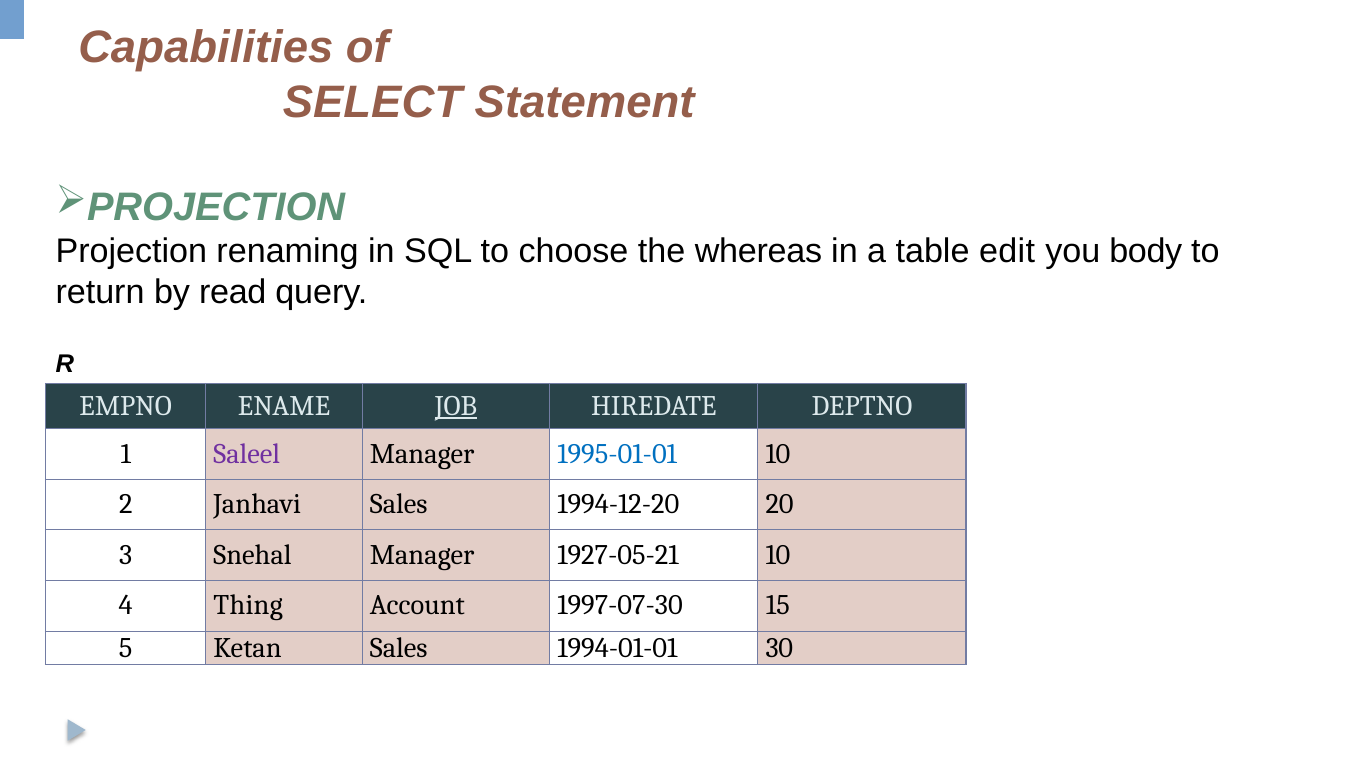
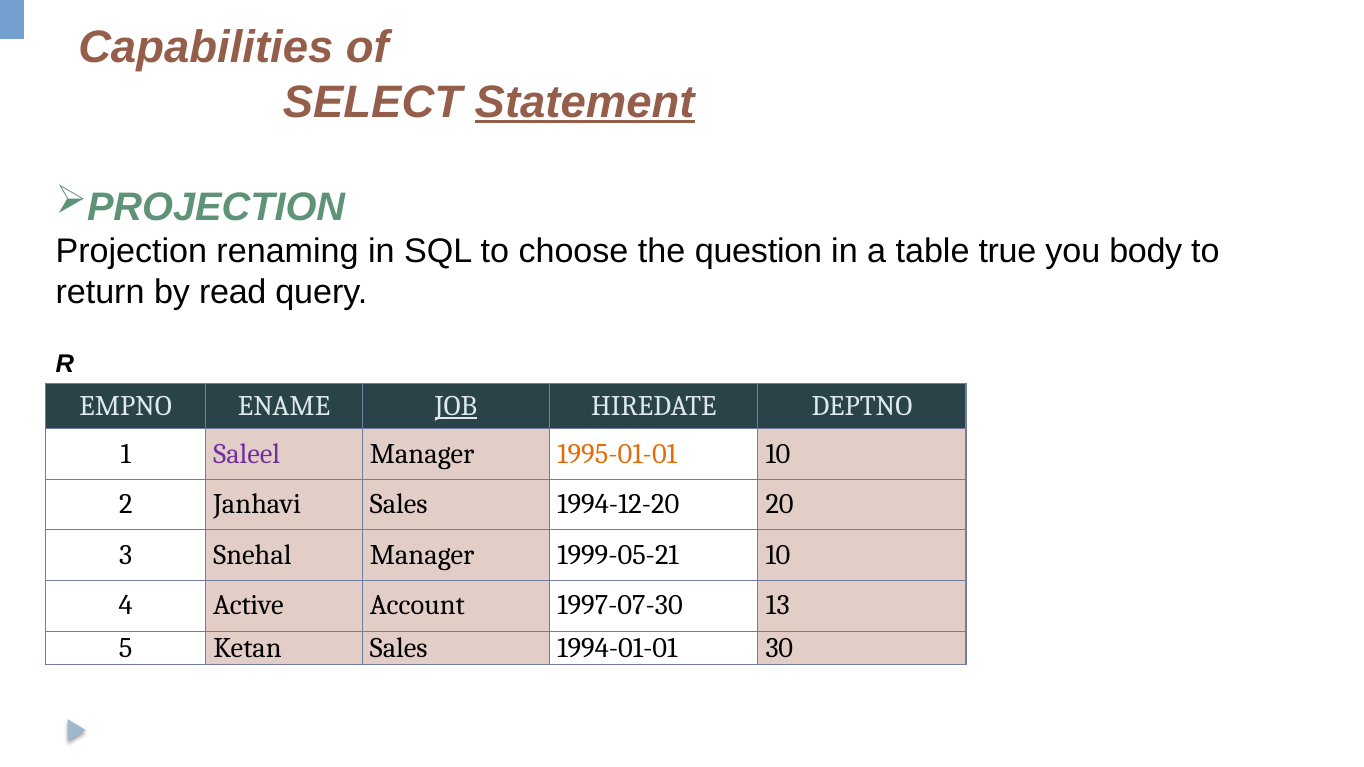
Statement underline: none -> present
whereas: whereas -> question
edit: edit -> true
1995-01-01 colour: blue -> orange
1927-05-21: 1927-05-21 -> 1999-05-21
Thing: Thing -> Active
15: 15 -> 13
